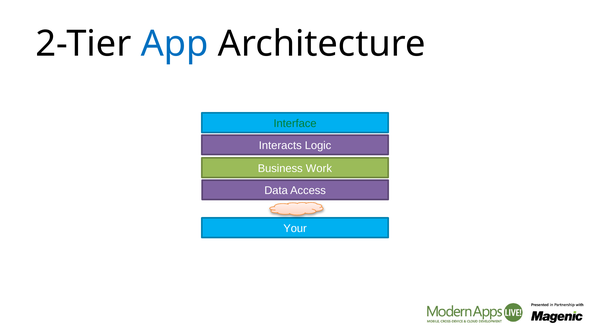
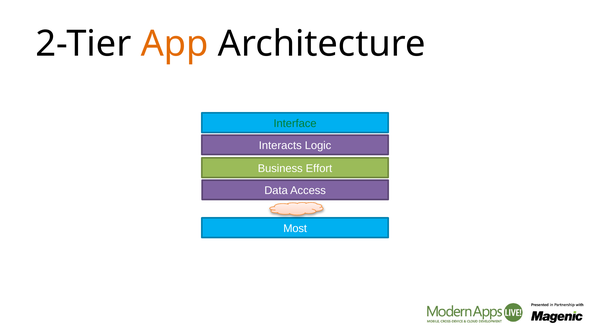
App colour: blue -> orange
Work: Work -> Effort
Your: Your -> Most
